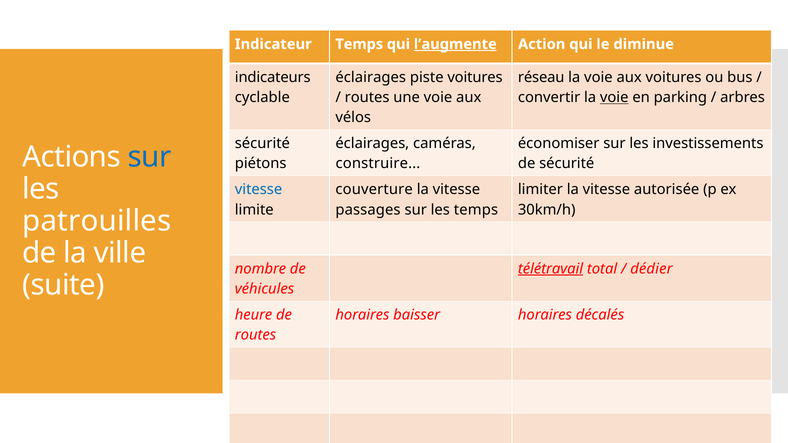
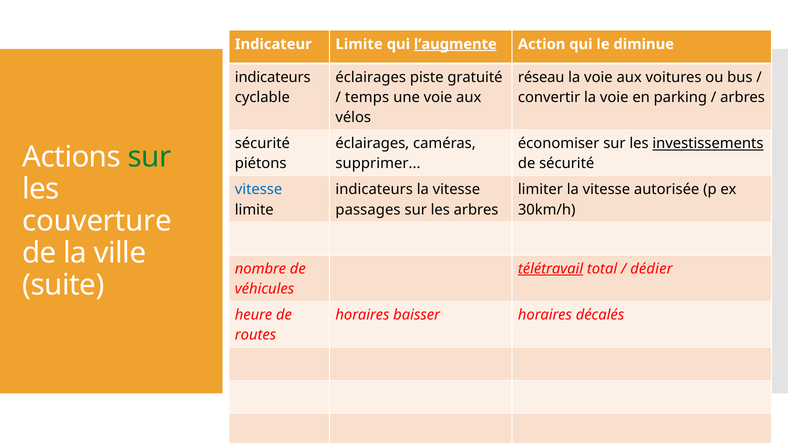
Indicateur Temps: Temps -> Limite
piste voitures: voitures -> gratuité
routes at (367, 97): routes -> temps
voie at (614, 97) underline: present -> none
investissements underline: none -> present
sur at (150, 157) colour: blue -> green
construire: construire -> supprimer
couverture at (374, 190): couverture -> indicateurs
les temps: temps -> arbres
patrouilles: patrouilles -> couverture
